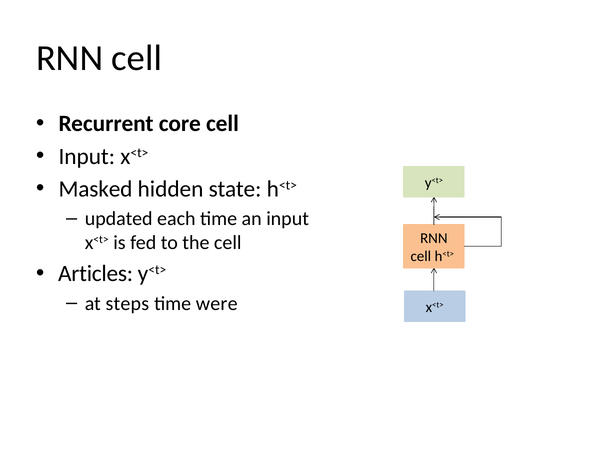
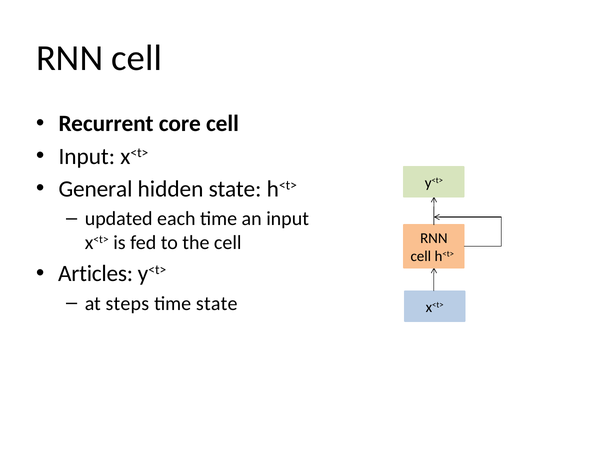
Masked: Masked -> General
time were: were -> state
